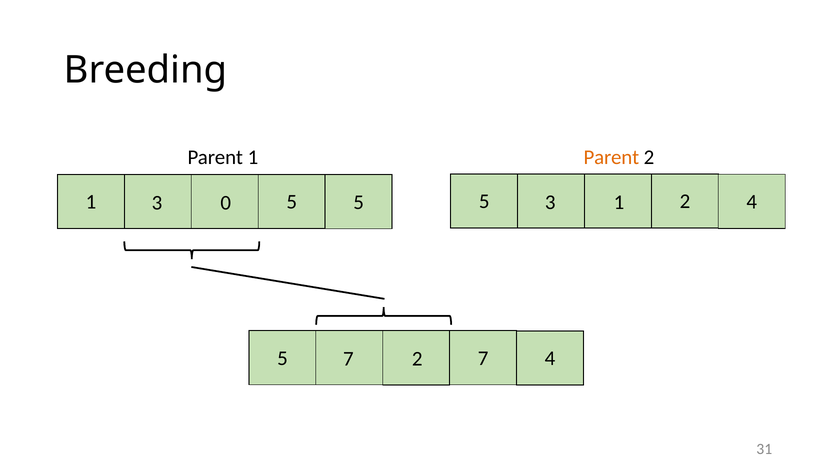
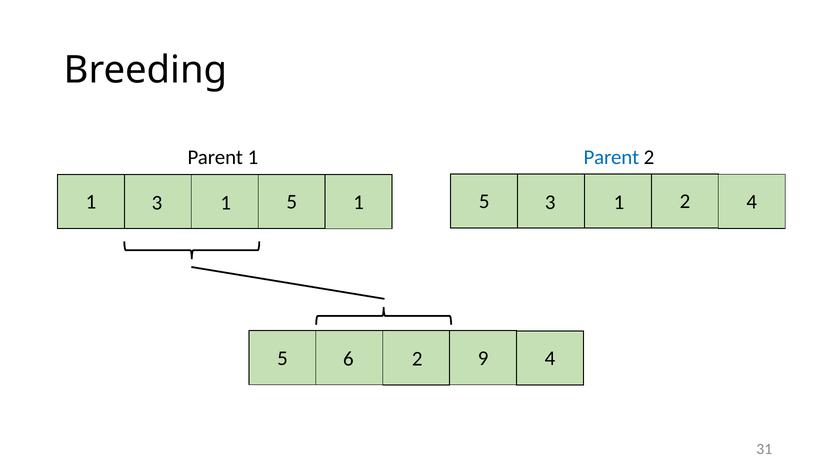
Parent at (611, 158) colour: orange -> blue
1 3 0: 0 -> 1
5 at (359, 202): 5 -> 1
5 7: 7 -> 6
2 7: 7 -> 9
